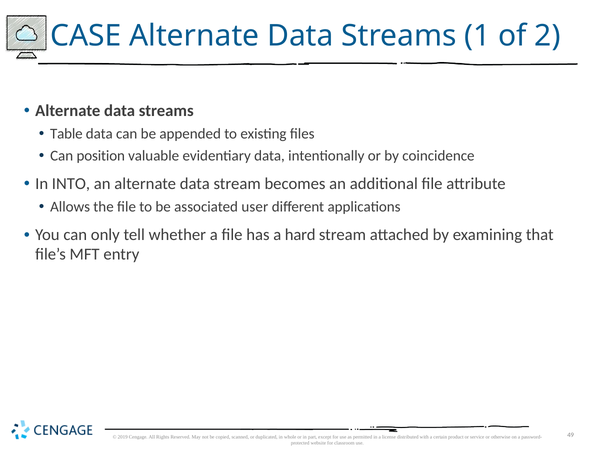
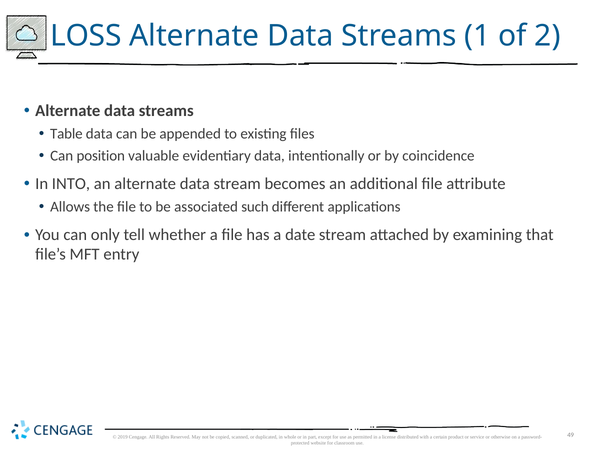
CASE: CASE -> LOSS
user: user -> such
hard: hard -> date
